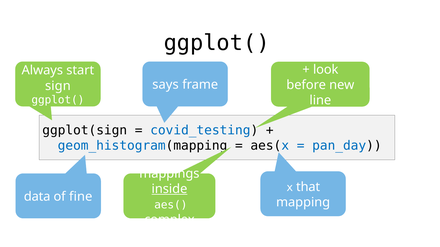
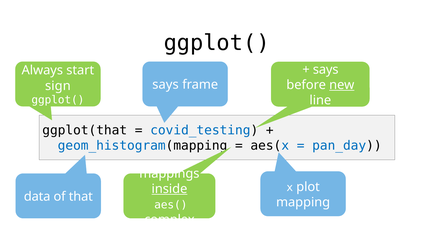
look at (326, 70): look -> says
new underline: none -> present
ggplot(sign: ggplot(sign -> ggplot(that
that: that -> plot
fine: fine -> that
